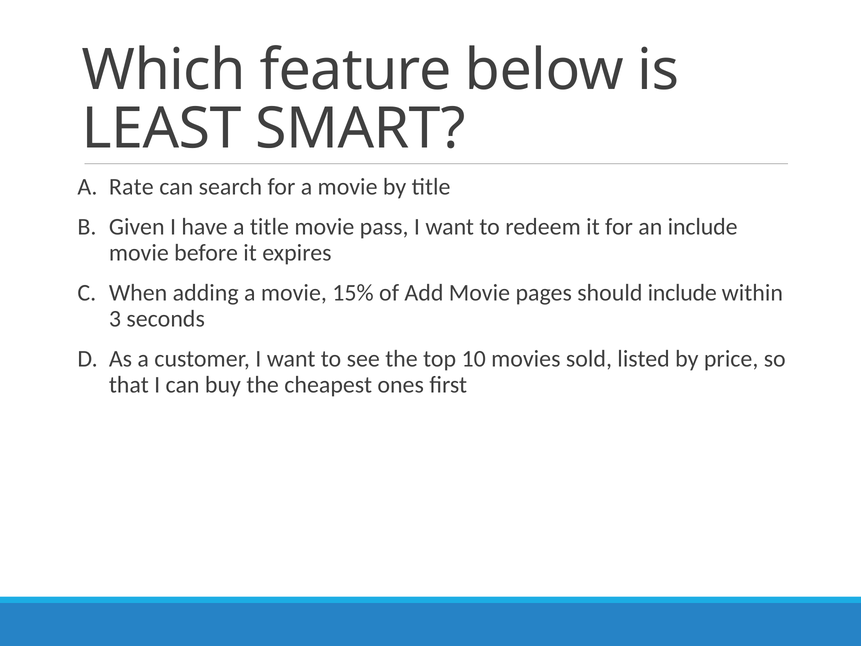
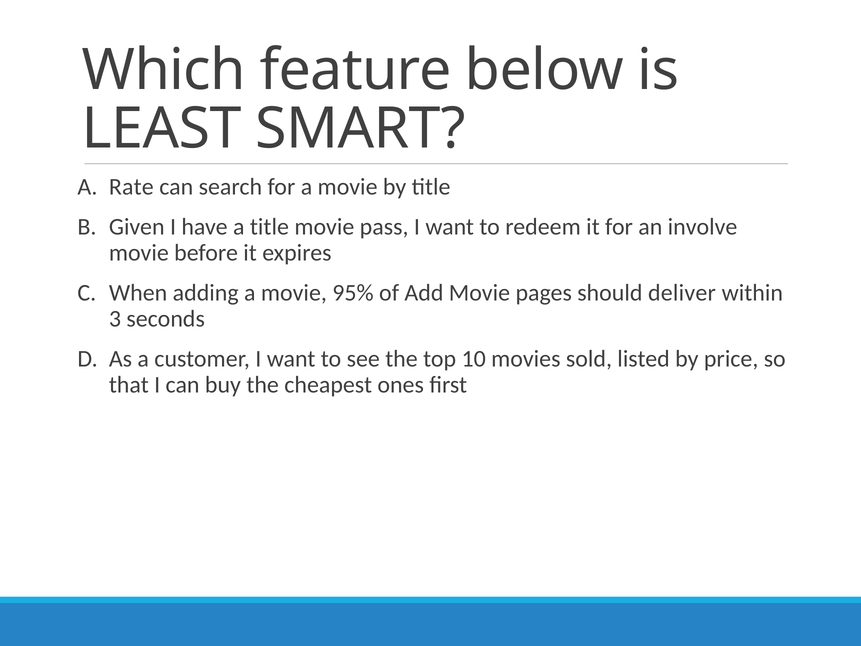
an include: include -> involve
15%: 15% -> 95%
should include: include -> deliver
